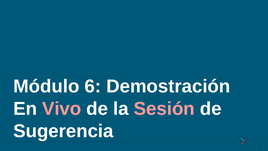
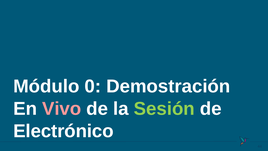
6: 6 -> 0
Sesión colour: pink -> light green
Sugerencia: Sugerencia -> Electrónico
